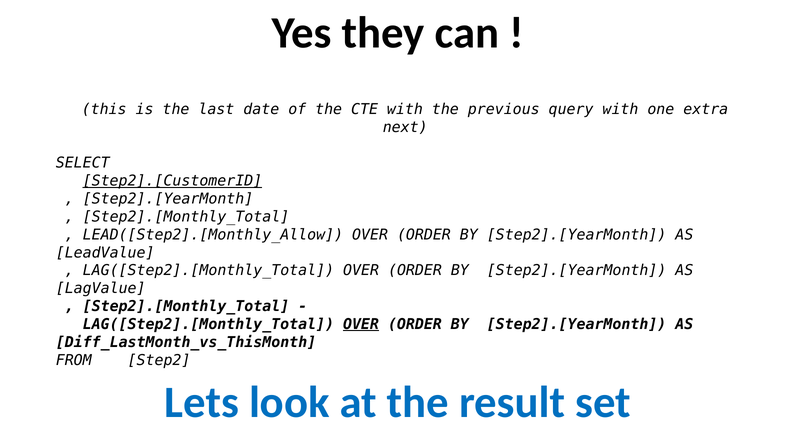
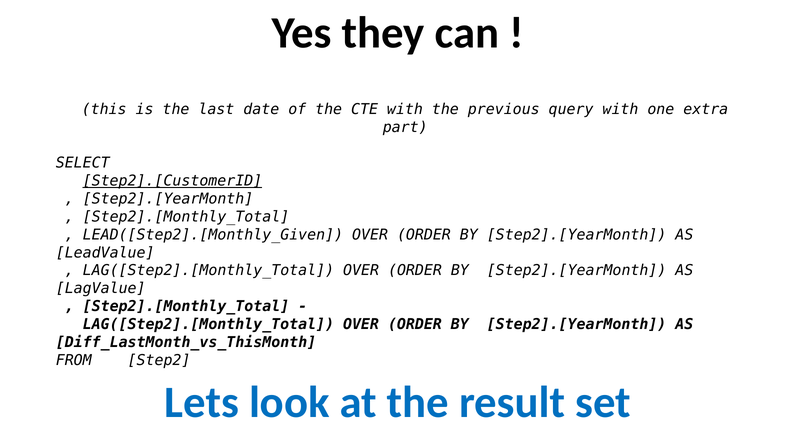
next: next -> part
LEAD([Step2].[Monthly_Allow: LEAD([Step2].[Monthly_Allow -> LEAD([Step2].[Monthly_Given
OVER at (361, 324) underline: present -> none
